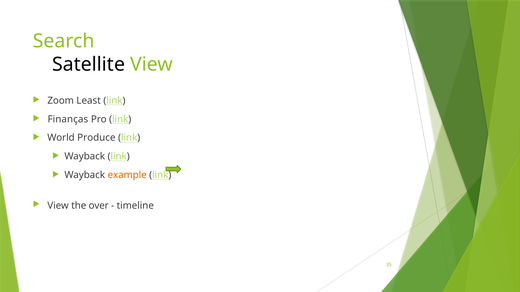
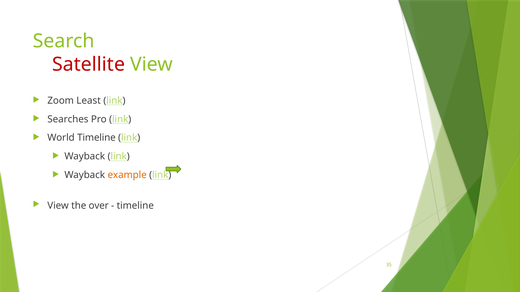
Satellite colour: black -> red
Finanças: Finanças -> Searches
World Produce: Produce -> Timeline
